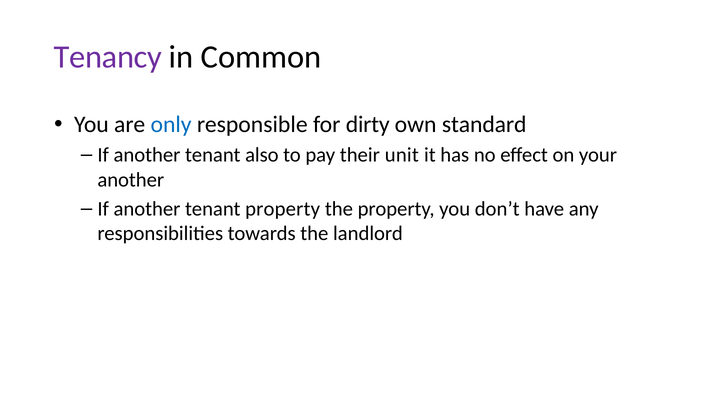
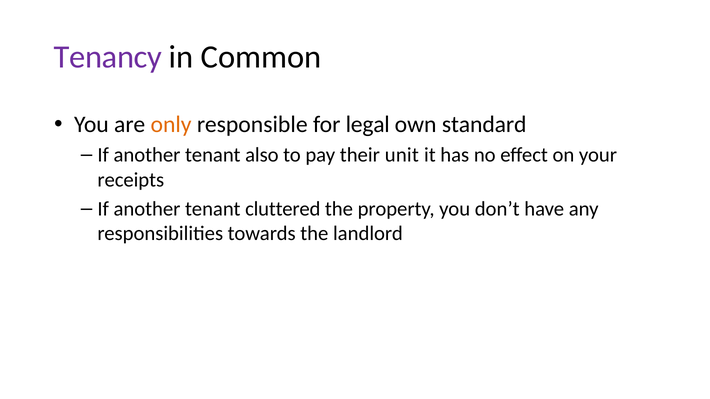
only colour: blue -> orange
dirty: dirty -> legal
another at (131, 180): another -> receipts
tenant property: property -> cluttered
